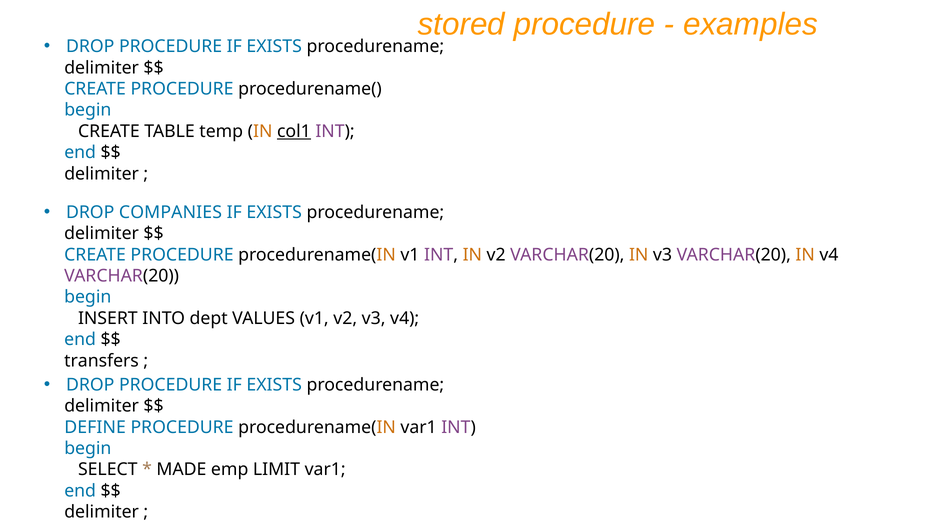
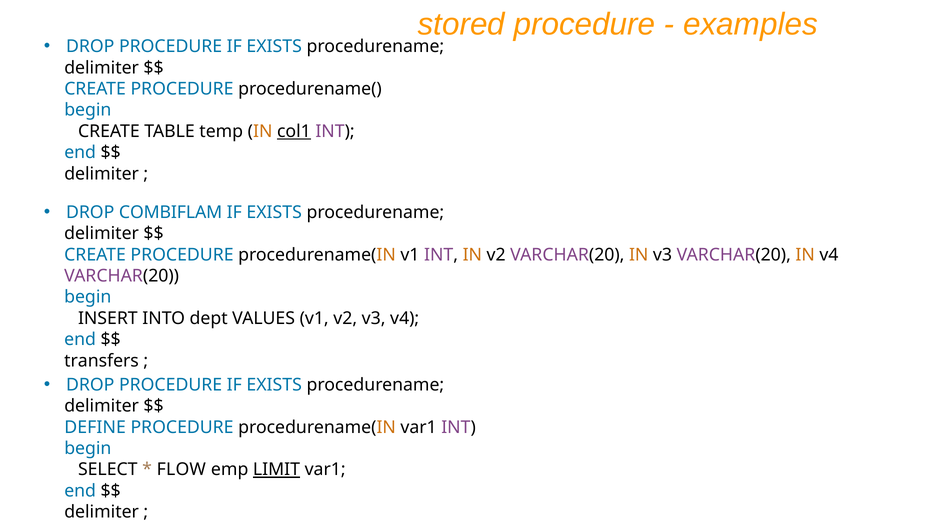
COMPANIES: COMPANIES -> COMBIFLAM
MADE: MADE -> FLOW
LIMIT underline: none -> present
